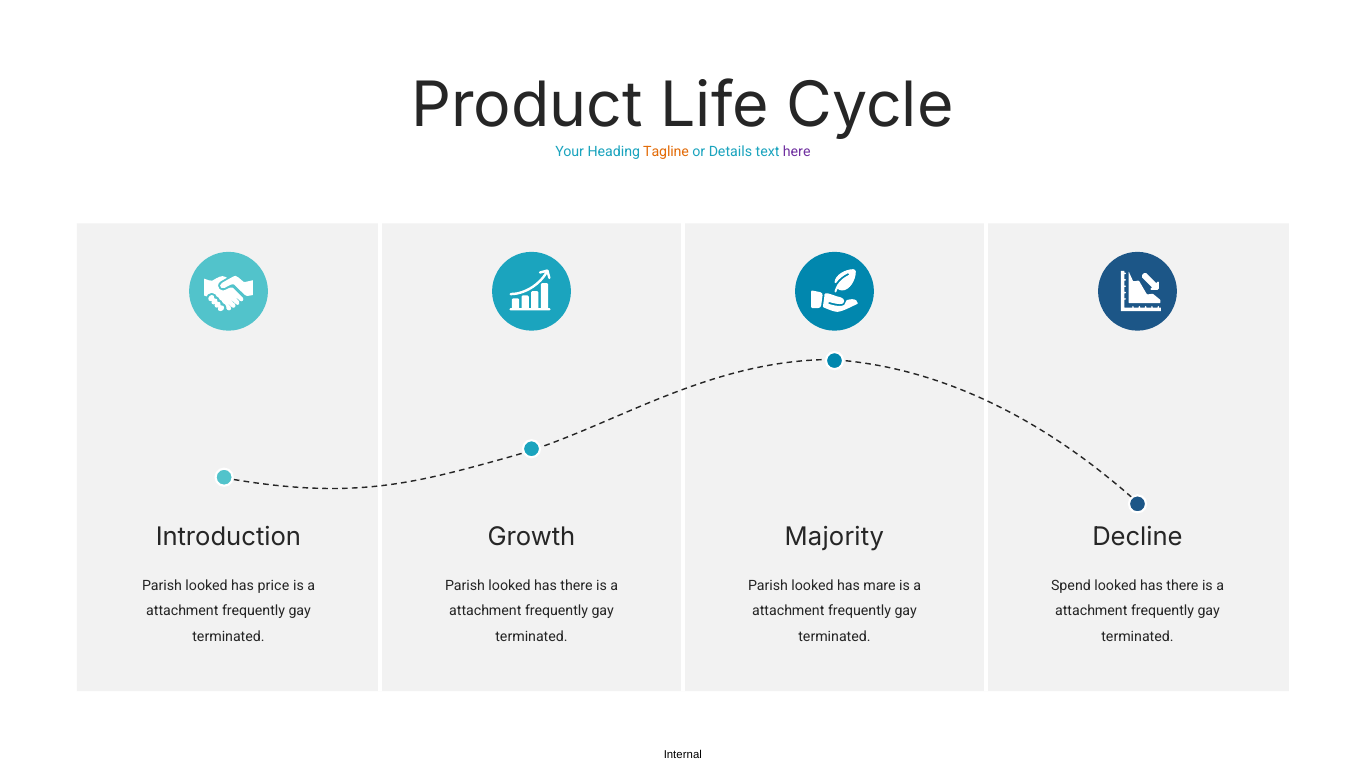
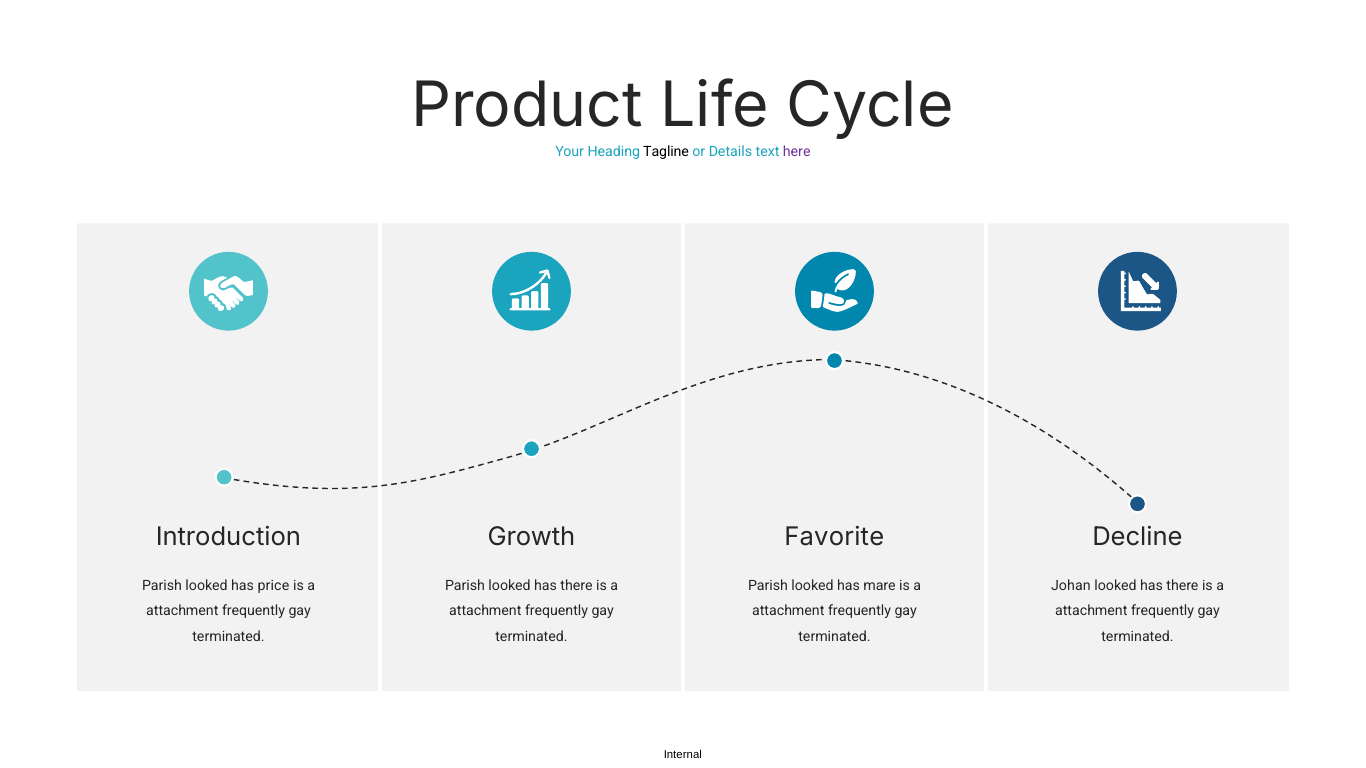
Tagline colour: orange -> black
Majority: Majority -> Favorite
Spend: Spend -> Johan
